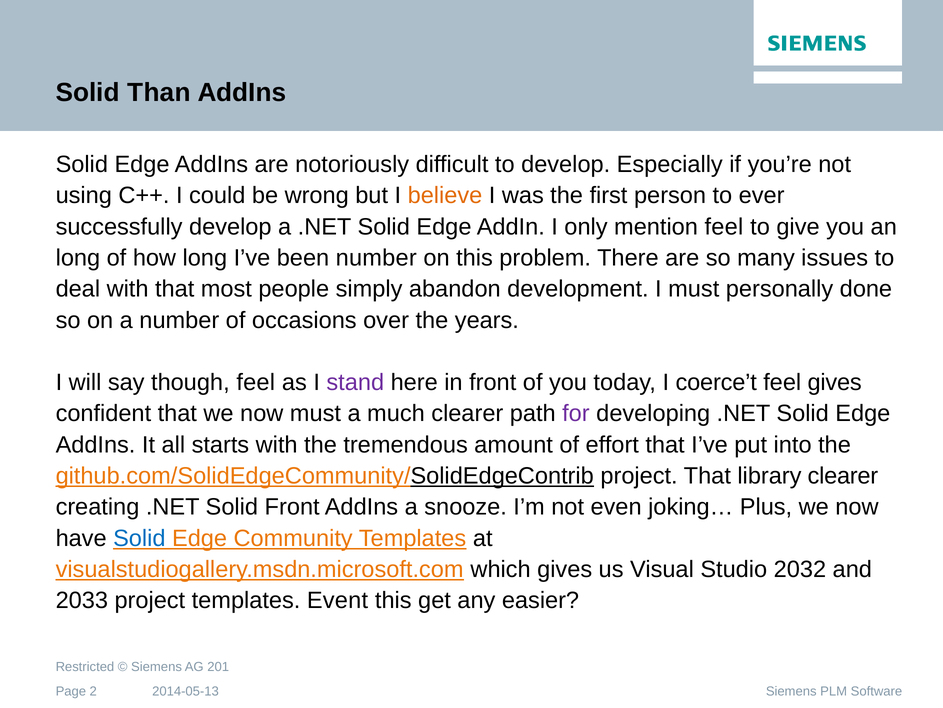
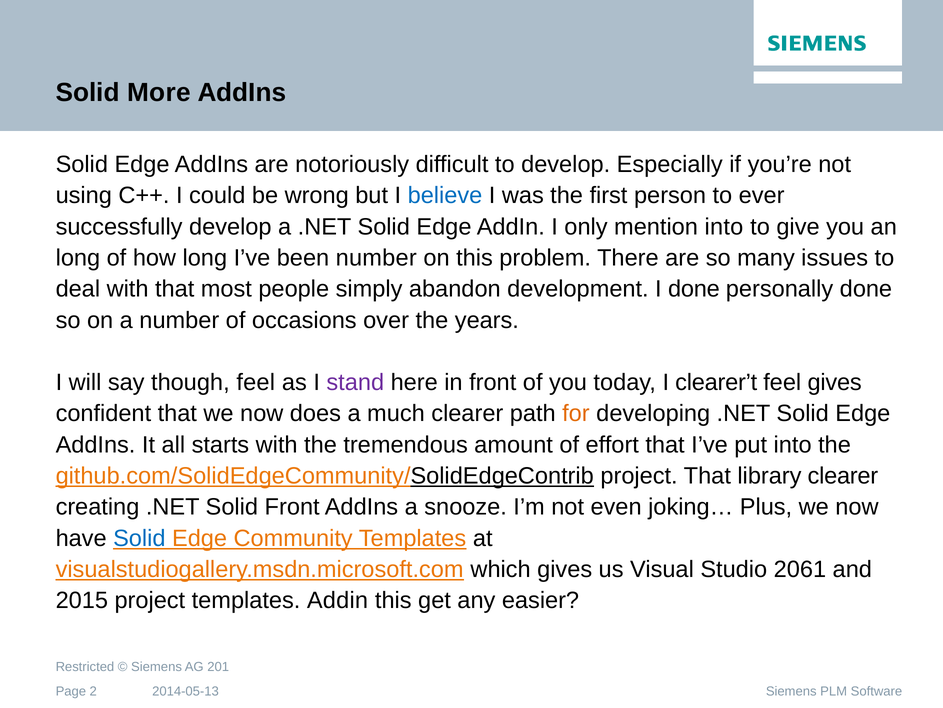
Than: Than -> More
believe colour: orange -> blue
mention feel: feel -> into
I must: must -> done
coerce’t: coerce’t -> clearer’t
now must: must -> does
for colour: purple -> orange
2032: 2032 -> 2061
2033: 2033 -> 2015
templates Event: Event -> Addin
